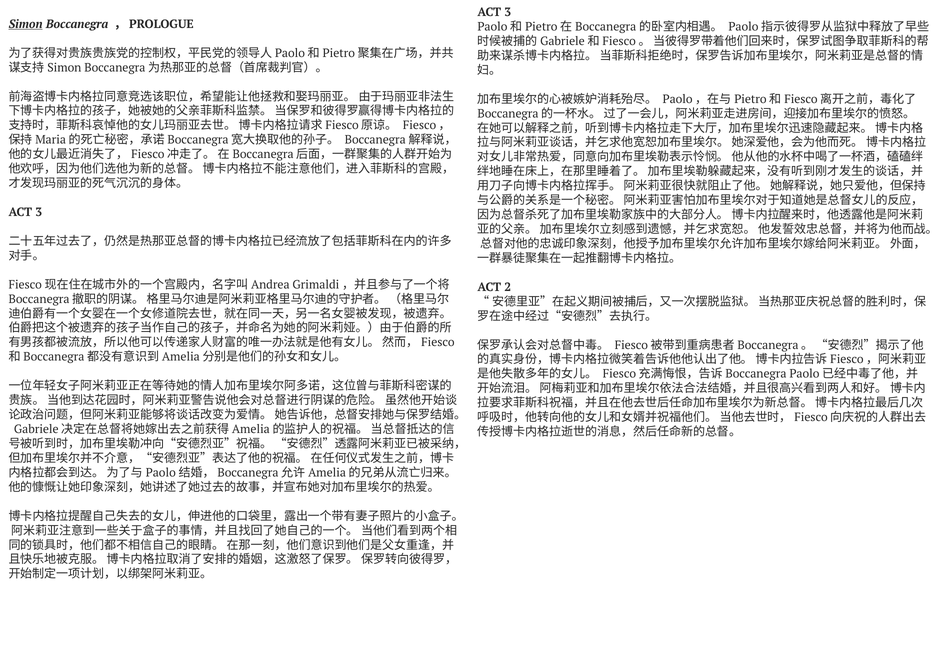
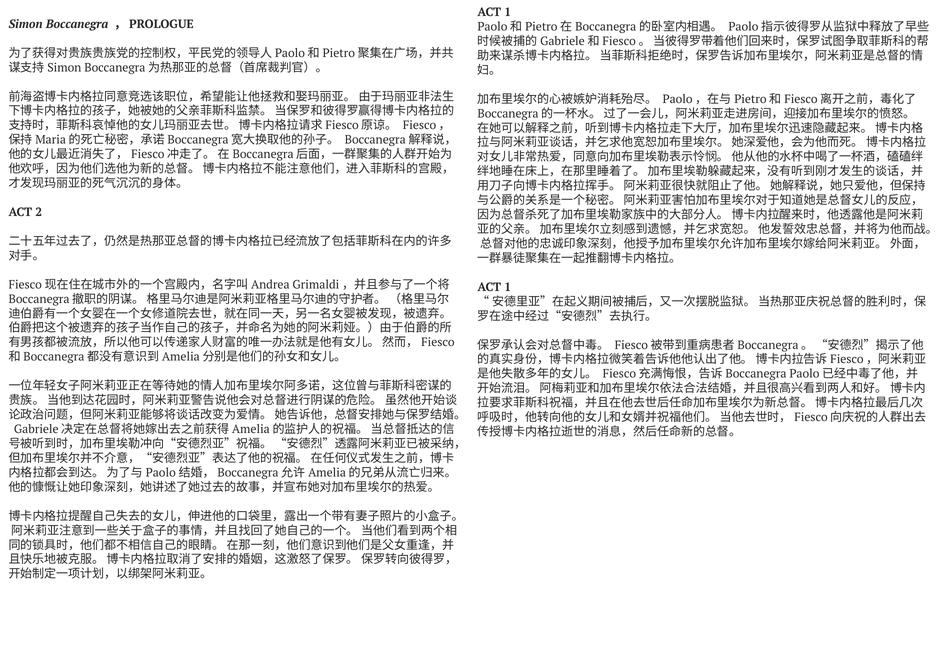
3 at (508, 12): 3 -> 1
Simon underline: present -> none
3 at (39, 212): 3 -> 2
2 at (508, 287): 2 -> 1
